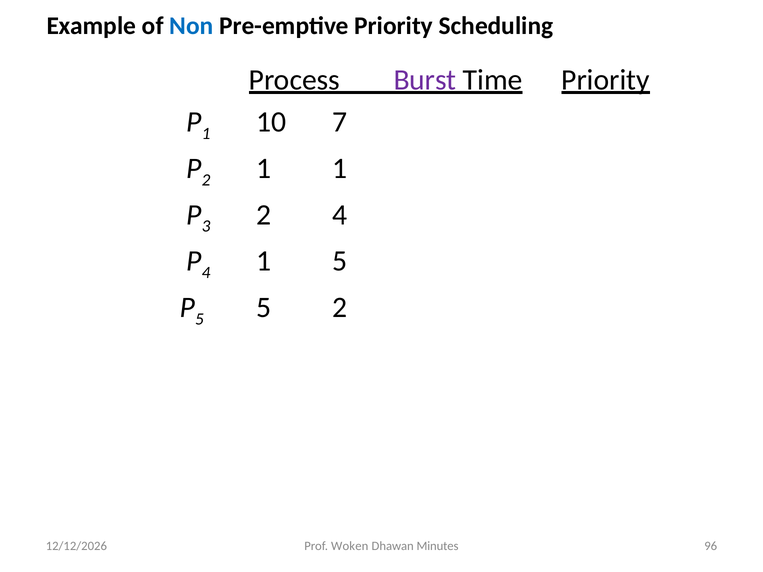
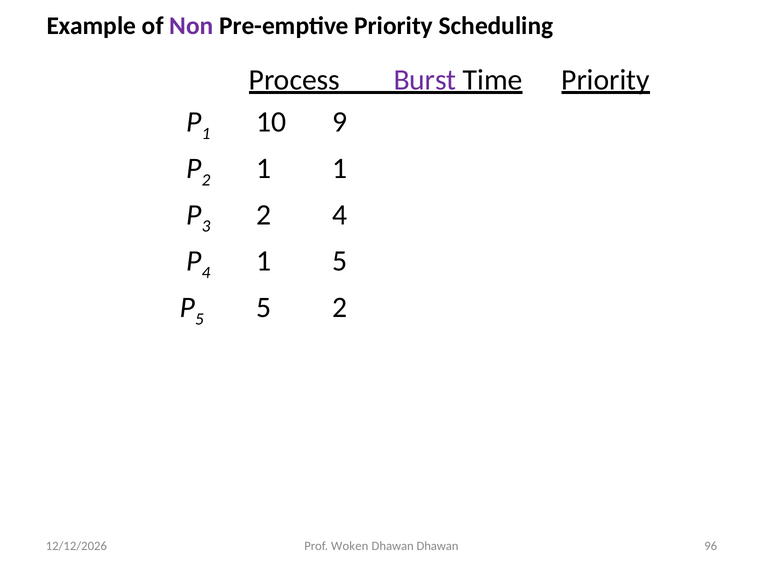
Non colour: blue -> purple
7: 7 -> 9
Dhawan Minutes: Minutes -> Dhawan
